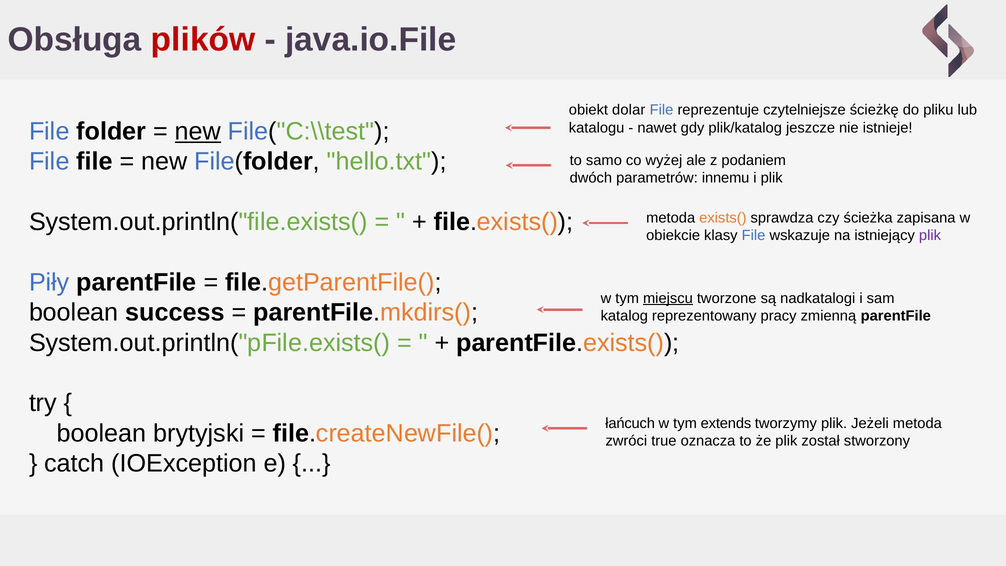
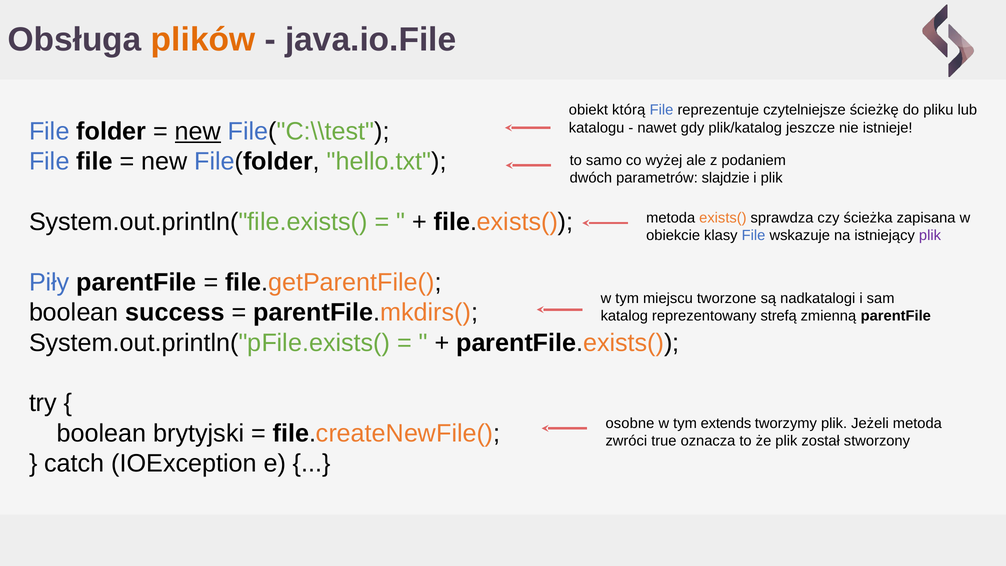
plików colour: red -> orange
dolar: dolar -> którą
innemu: innemu -> slajdzie
miejscu underline: present -> none
pracy: pracy -> strefą
łańcuch: łańcuch -> osobne
